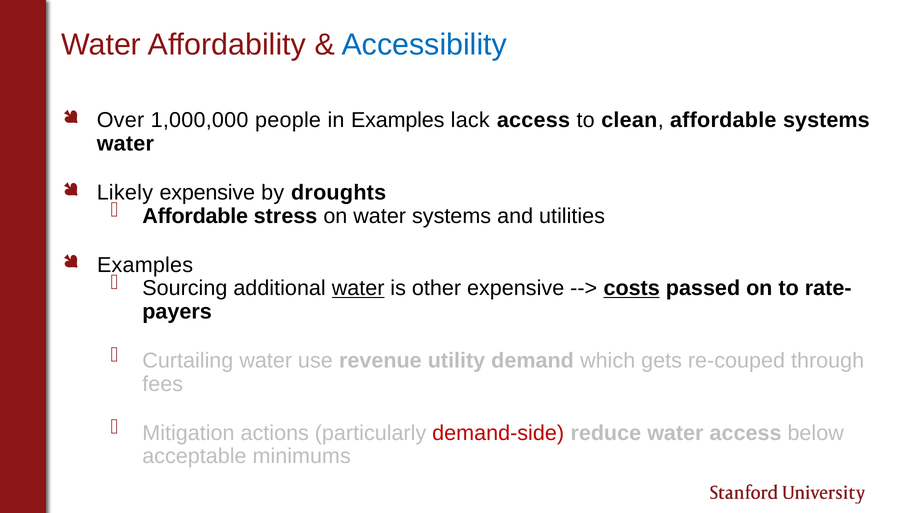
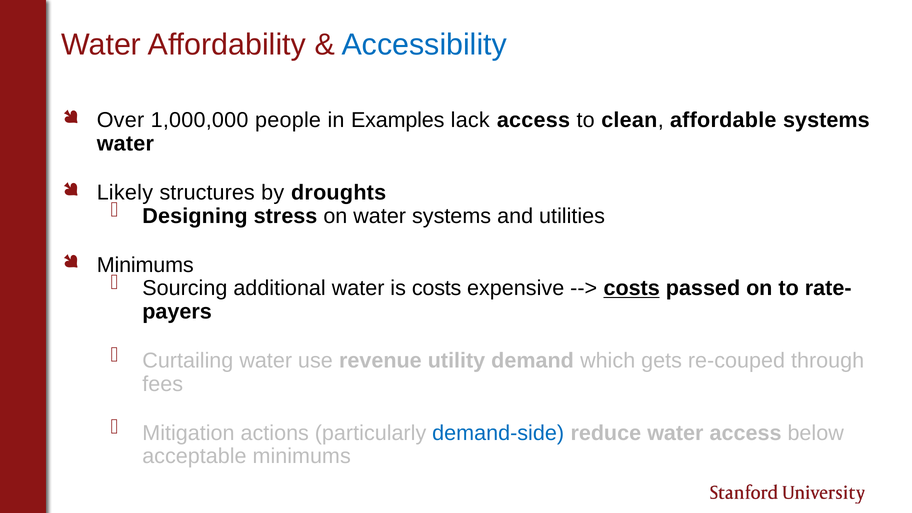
Likely expensive: expensive -> structures
Affordable at (195, 216): Affordable -> Designing
Examples at (145, 265): Examples -> Minimums
water at (358, 288) underline: present -> none
is other: other -> costs
demand-side colour: red -> blue
